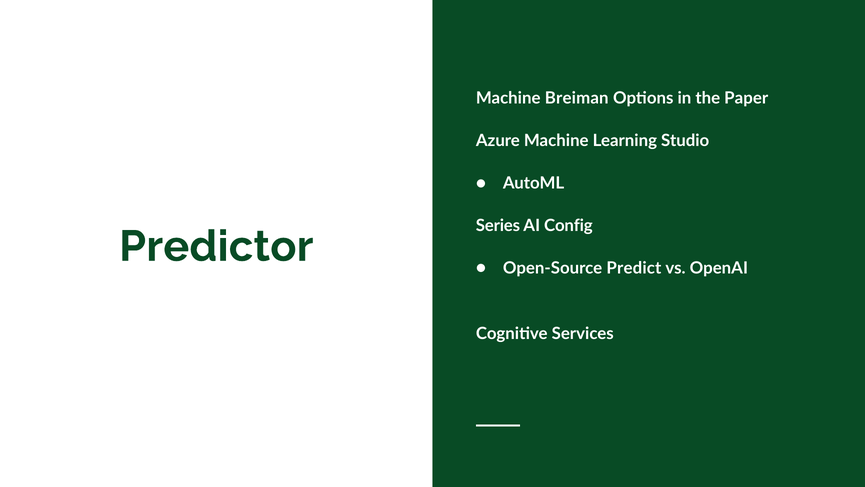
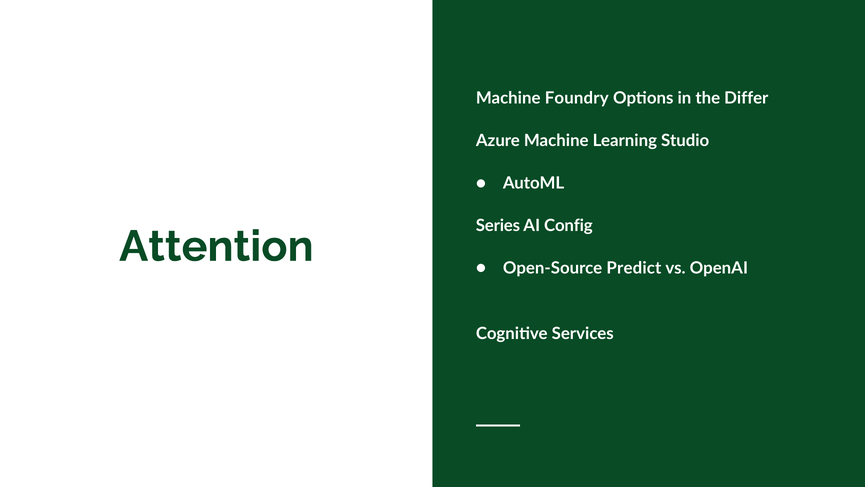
Breiman: Breiman -> Foundry
Paper: Paper -> Differ
Predictor: Predictor -> Attention
